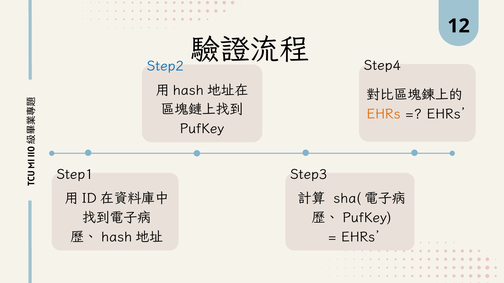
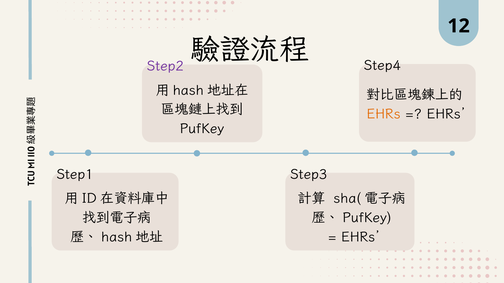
Step2 colour: blue -> purple
